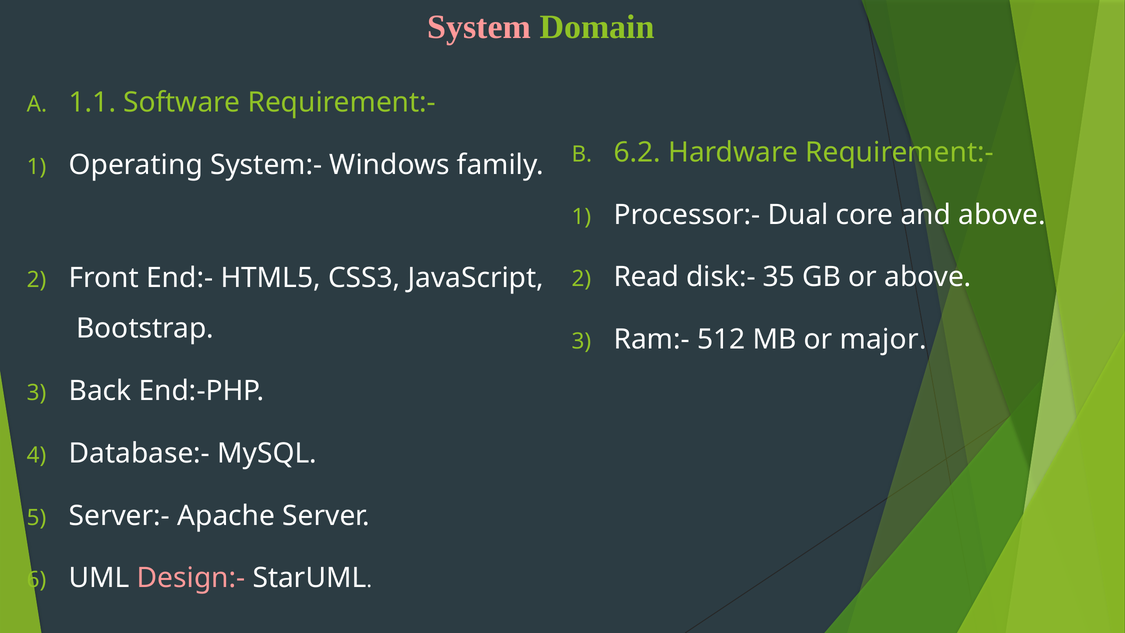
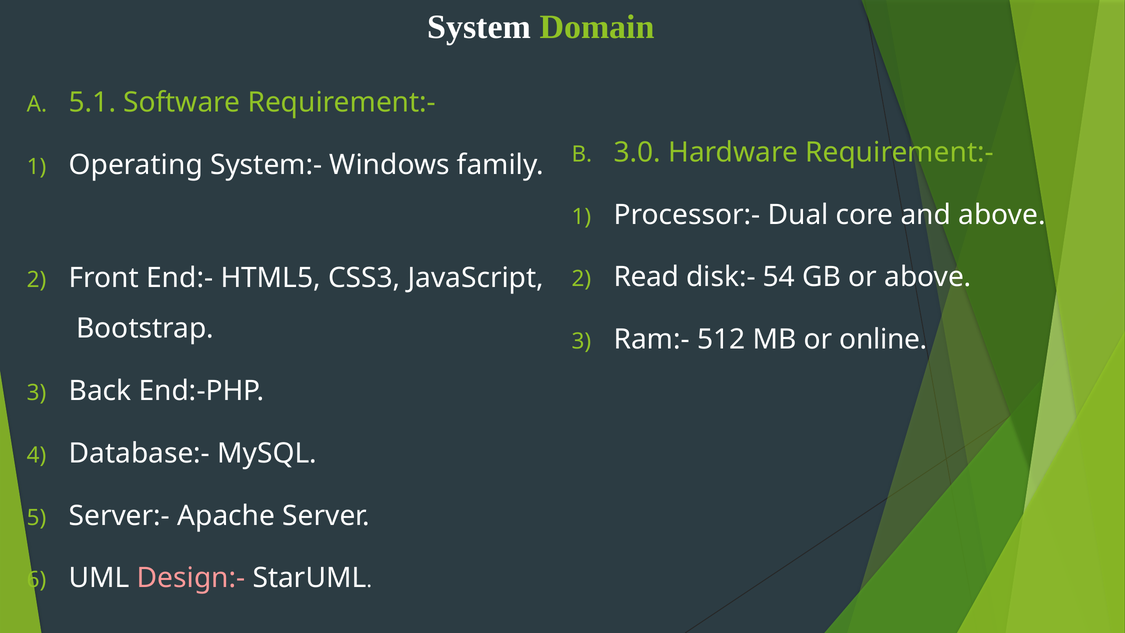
System colour: pink -> white
1.1: 1.1 -> 5.1
6.2: 6.2 -> 3.0
35: 35 -> 54
major: major -> online
